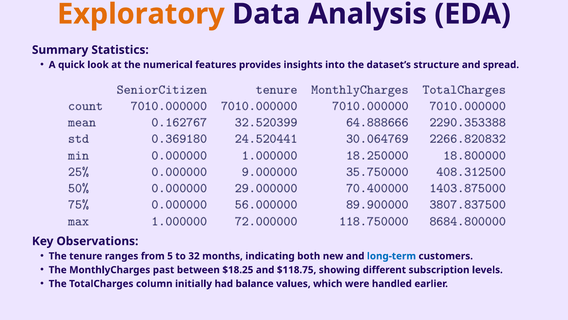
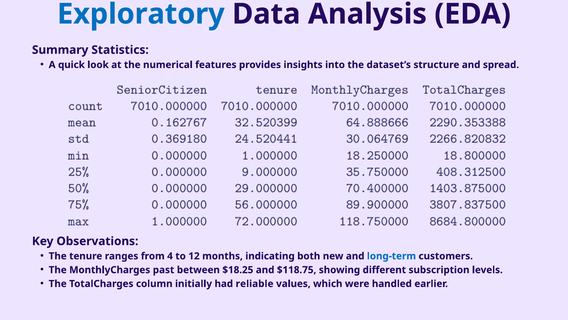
Exploratory colour: orange -> blue
5: 5 -> 4
32: 32 -> 12
balance: balance -> reliable
